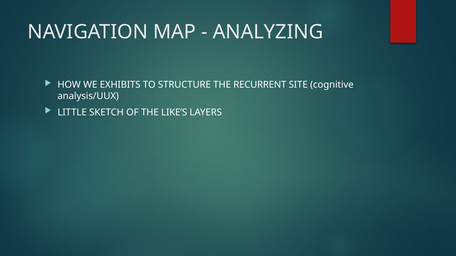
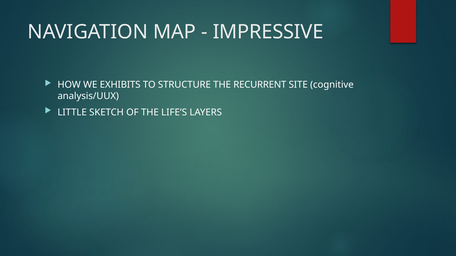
ANALYZING: ANALYZING -> IMPRESSIVE
LIKE’S: LIKE’S -> LIFE’S
